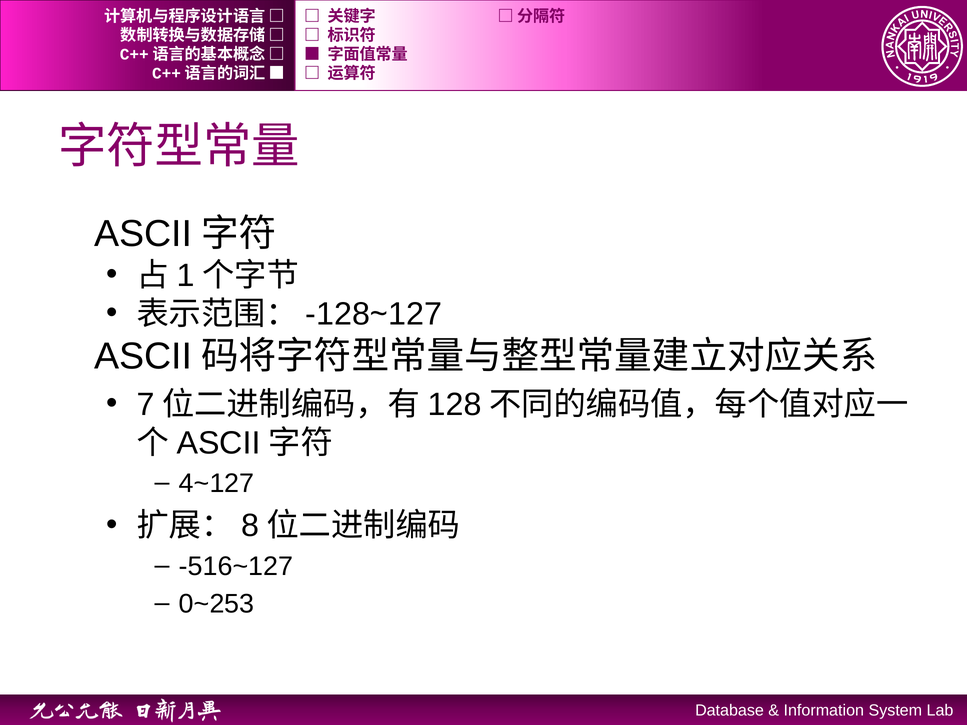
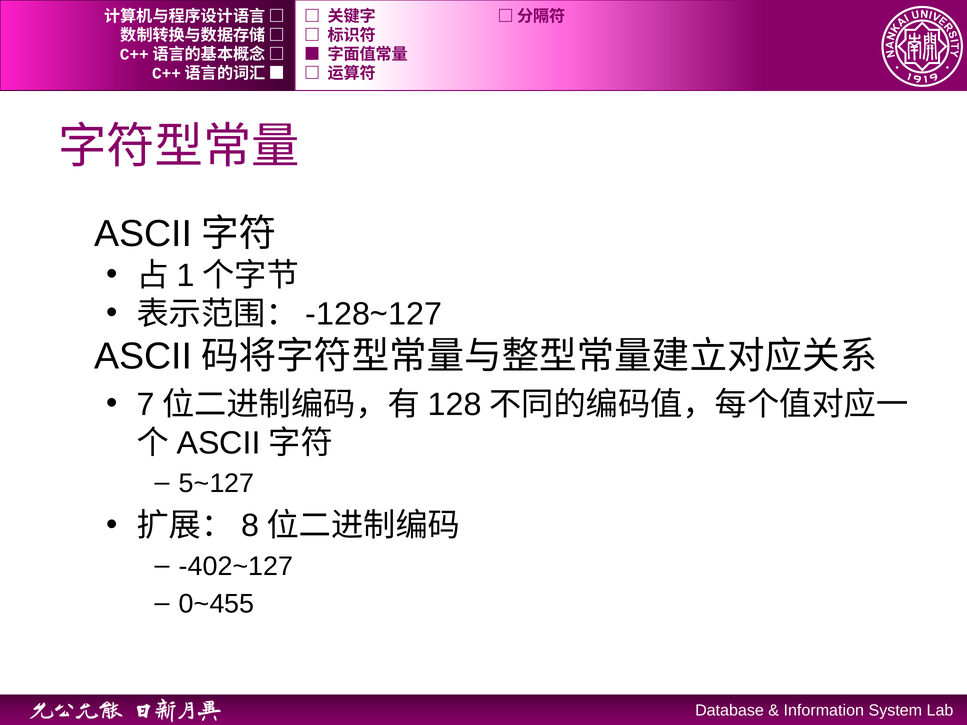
4~127: 4~127 -> 5~127
-516~127: -516~127 -> -402~127
0~253: 0~253 -> 0~455
